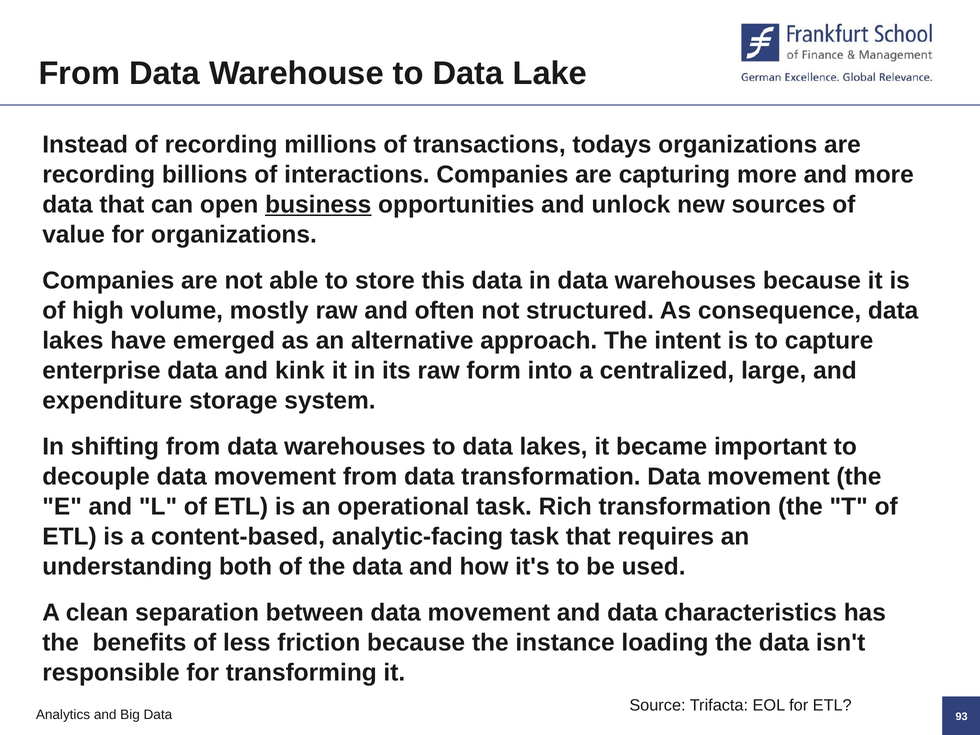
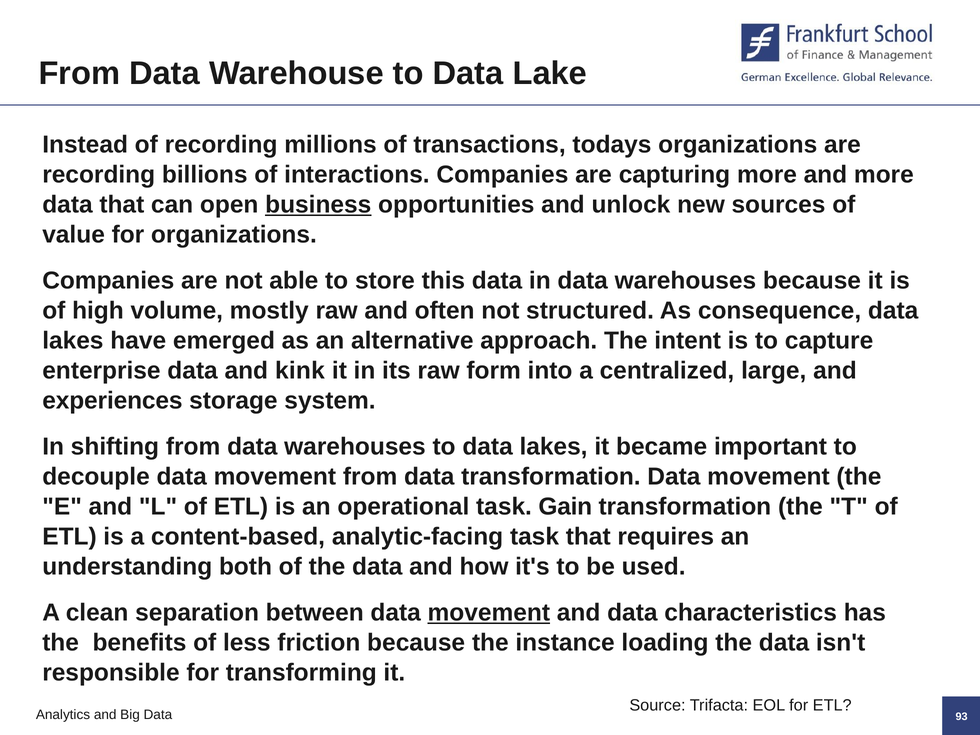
expenditure: expenditure -> experiences
Rich: Rich -> Gain
movement at (489, 613) underline: none -> present
